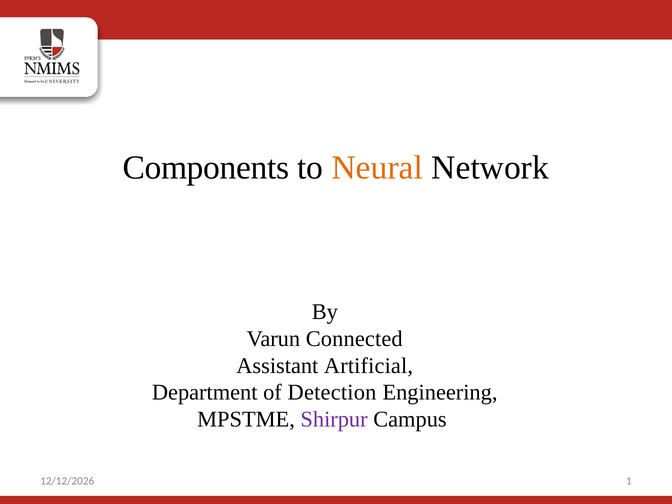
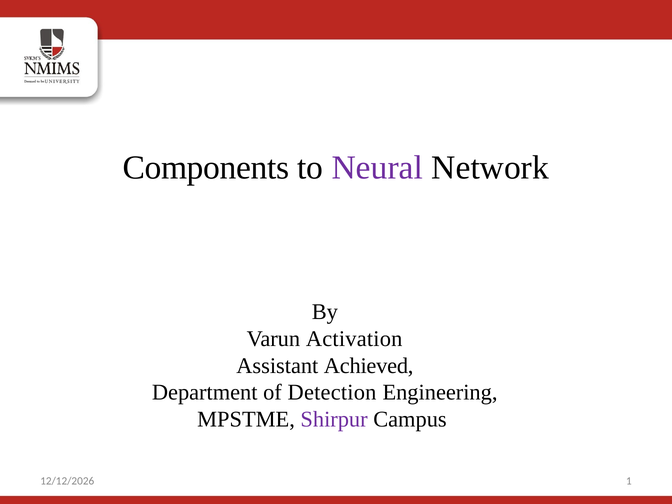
Neural colour: orange -> purple
Connected: Connected -> Activation
Artificial: Artificial -> Achieved
